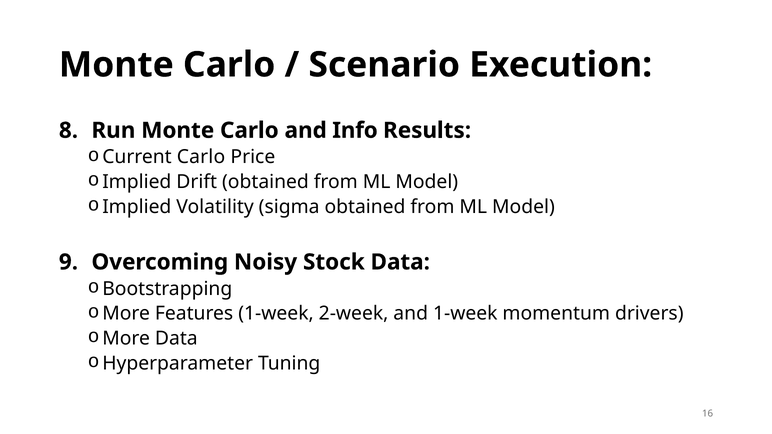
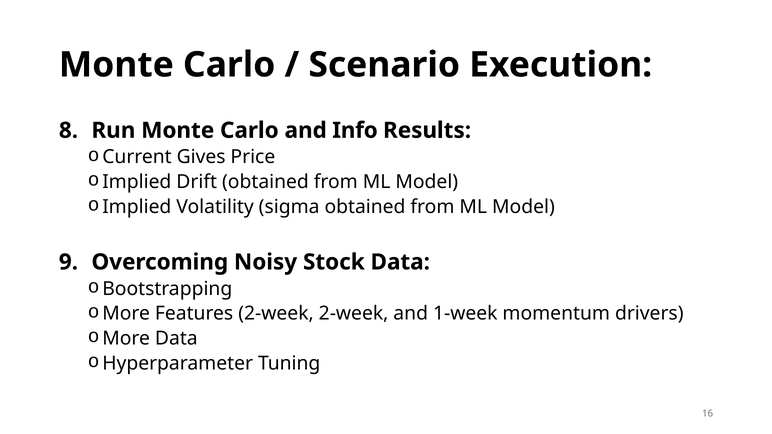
Current Carlo: Carlo -> Gives
Features 1-week: 1-week -> 2-week
